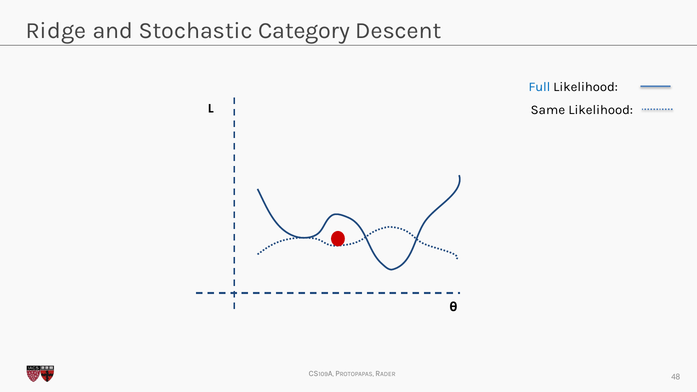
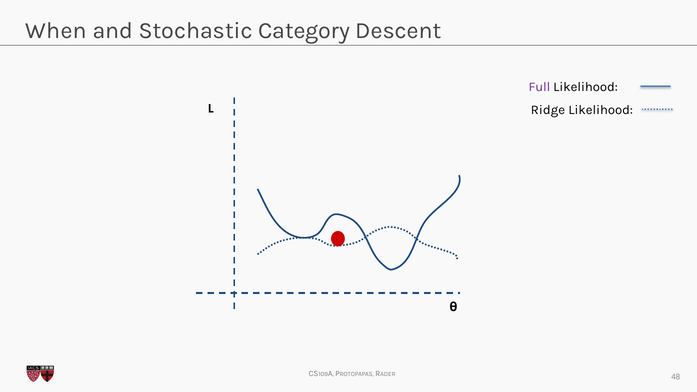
Ridge: Ridge -> When
Full colour: blue -> purple
Same: Same -> Ridge
